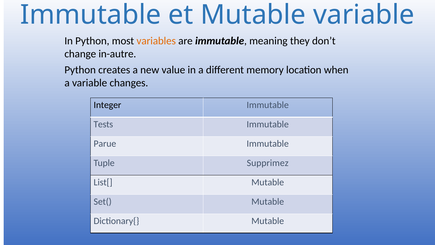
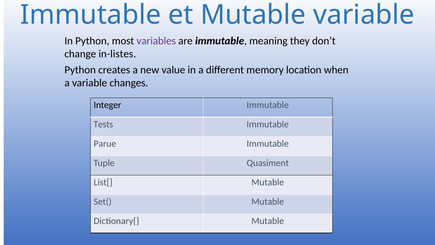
variables colour: orange -> purple
in-autre: in-autre -> in-listes
Supprimez: Supprimez -> Quasiment
